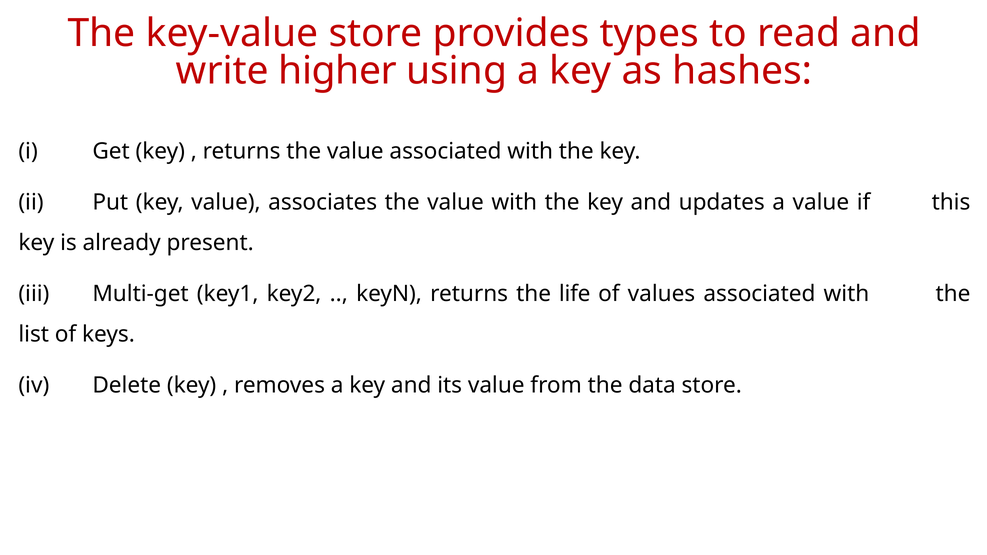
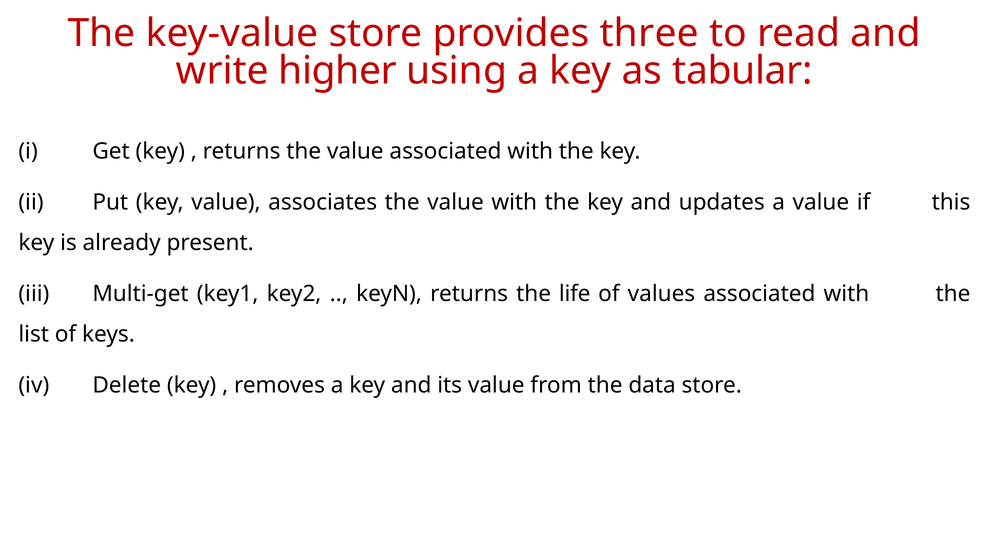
types: types -> three
hashes: hashes -> tabular
